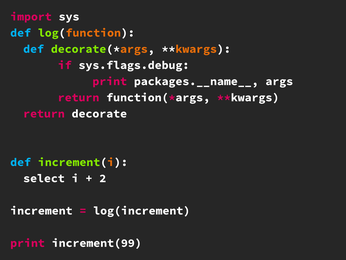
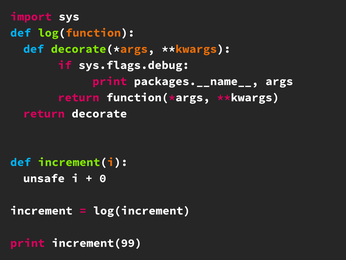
select: select -> unsafe
2: 2 -> 0
